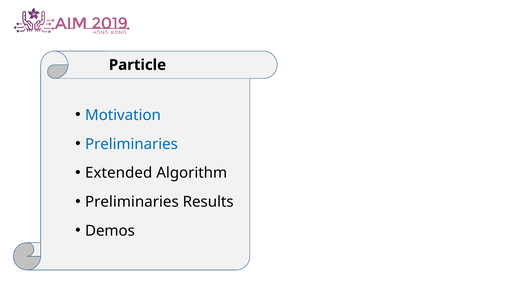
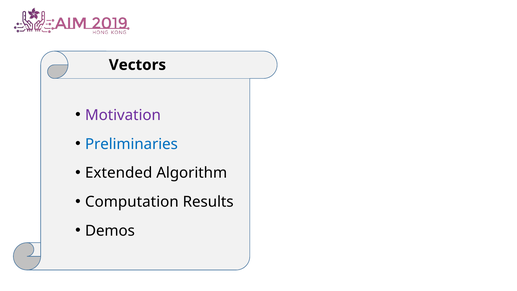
Particle: Particle -> Vectors
Motivation colour: blue -> purple
Preliminaries at (132, 202): Preliminaries -> Computation
